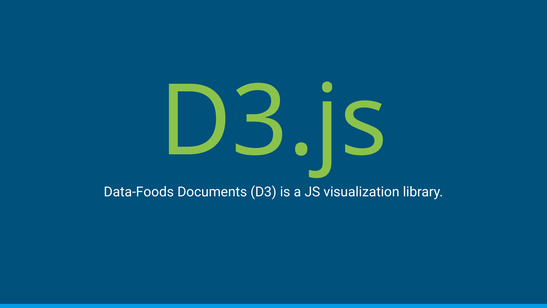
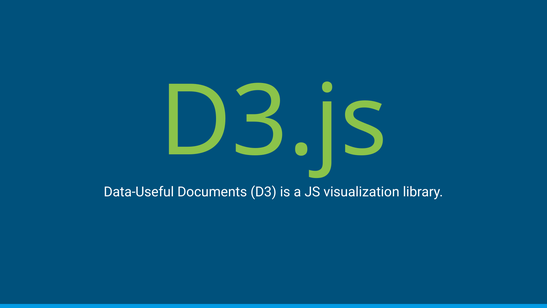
Data-Foods: Data-Foods -> Data-Useful
